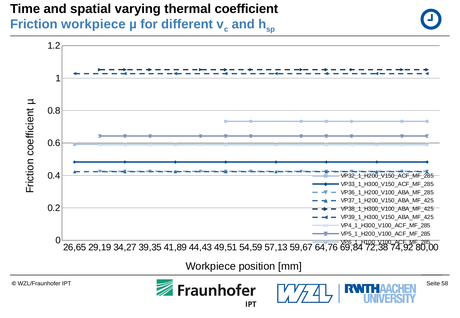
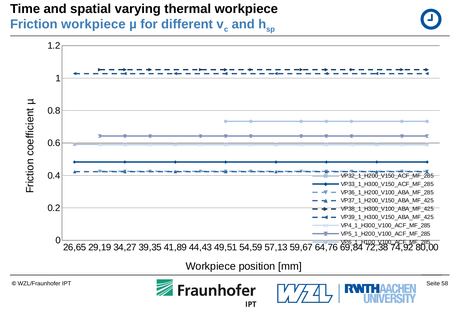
thermal coefficient: coefficient -> workpiece
